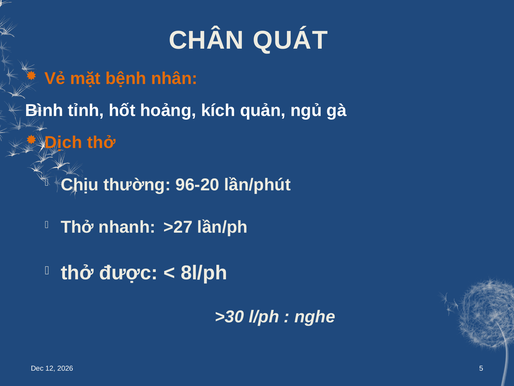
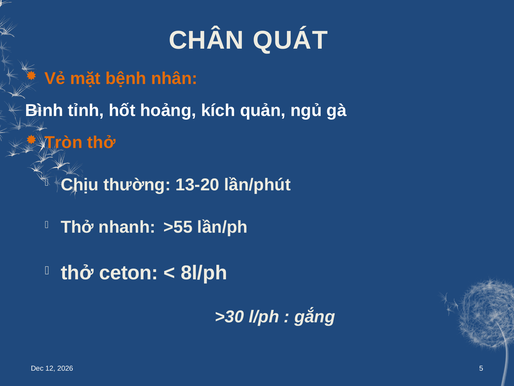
Dịch: Dịch -> Tròn
96-20: 96-20 -> 13-20
>27: >27 -> >55
được: được -> ceton
nghe: nghe -> gắng
